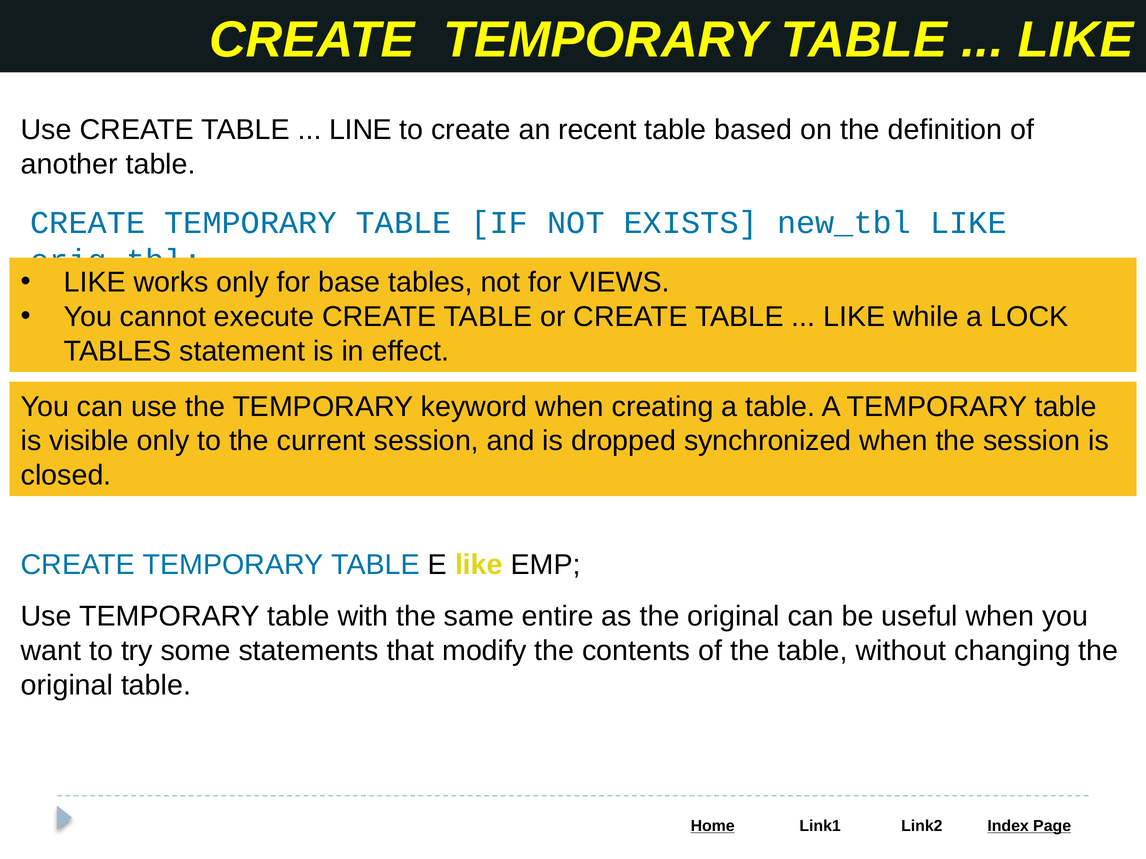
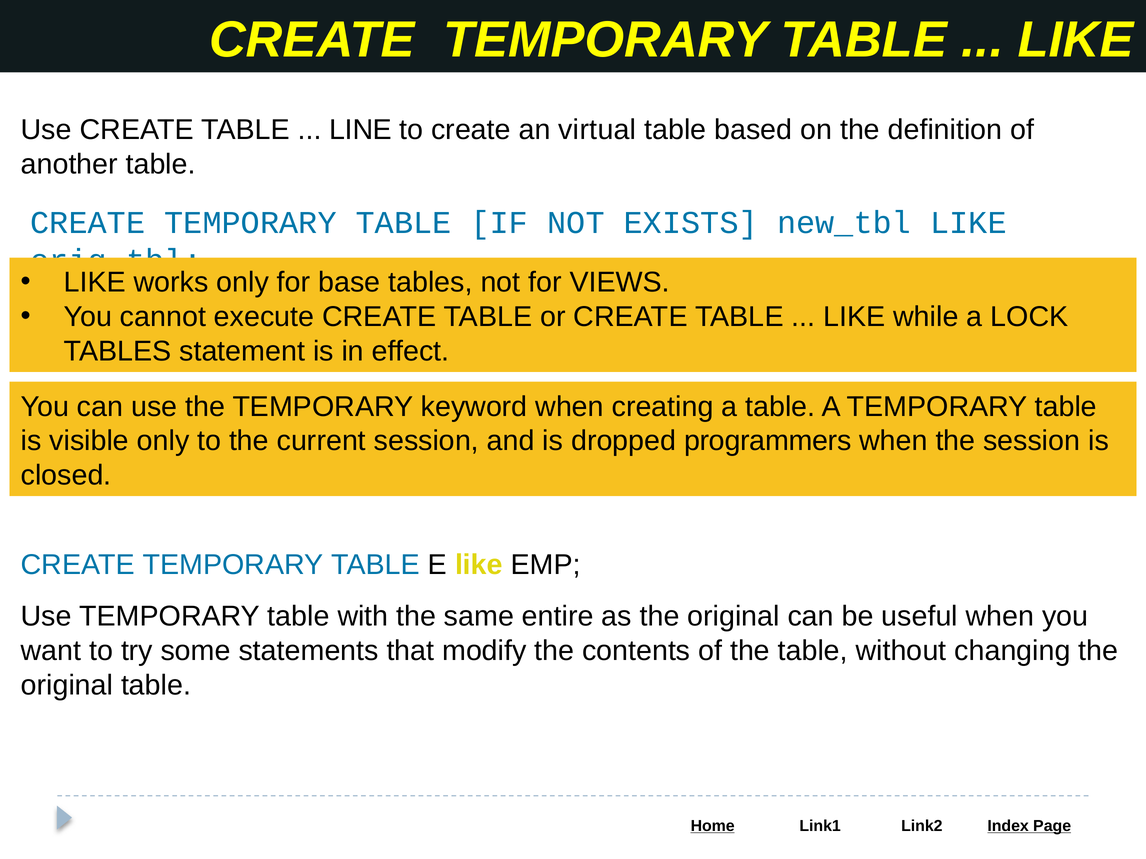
recent: recent -> virtual
synchronized: synchronized -> programmers
